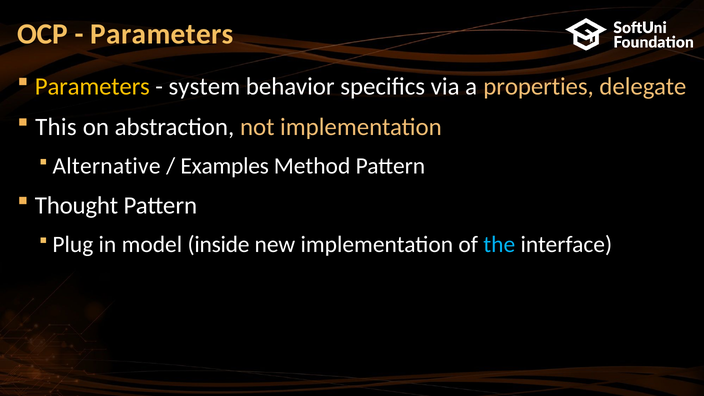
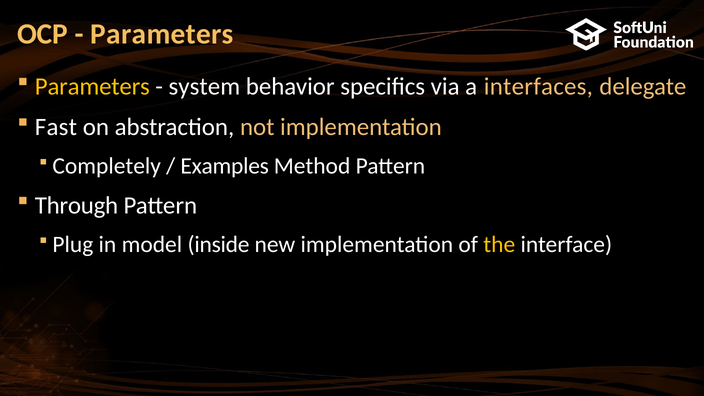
properties: properties -> interfaces
This: This -> Fast
Alternative: Alternative -> Completely
Thought: Thought -> Through
the colour: light blue -> yellow
